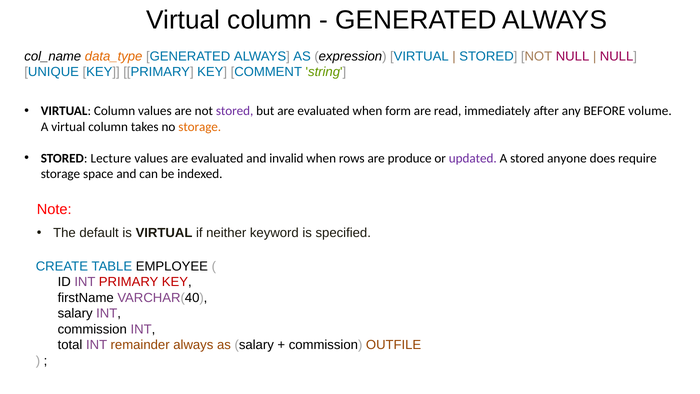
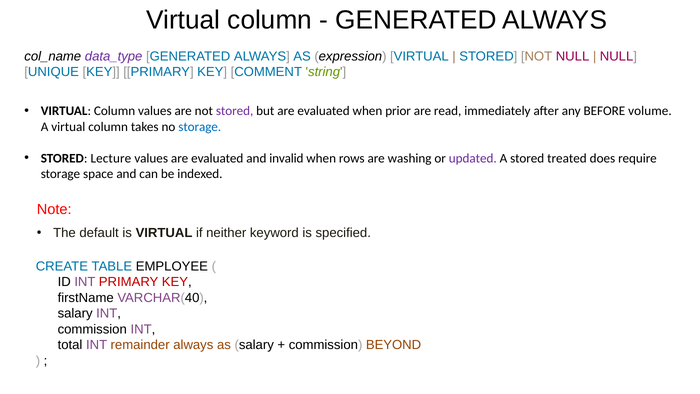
data_type colour: orange -> purple
form: form -> prior
storage at (200, 127) colour: orange -> blue
produce: produce -> washing
anyone: anyone -> treated
OUTFILE: OUTFILE -> BEYOND
